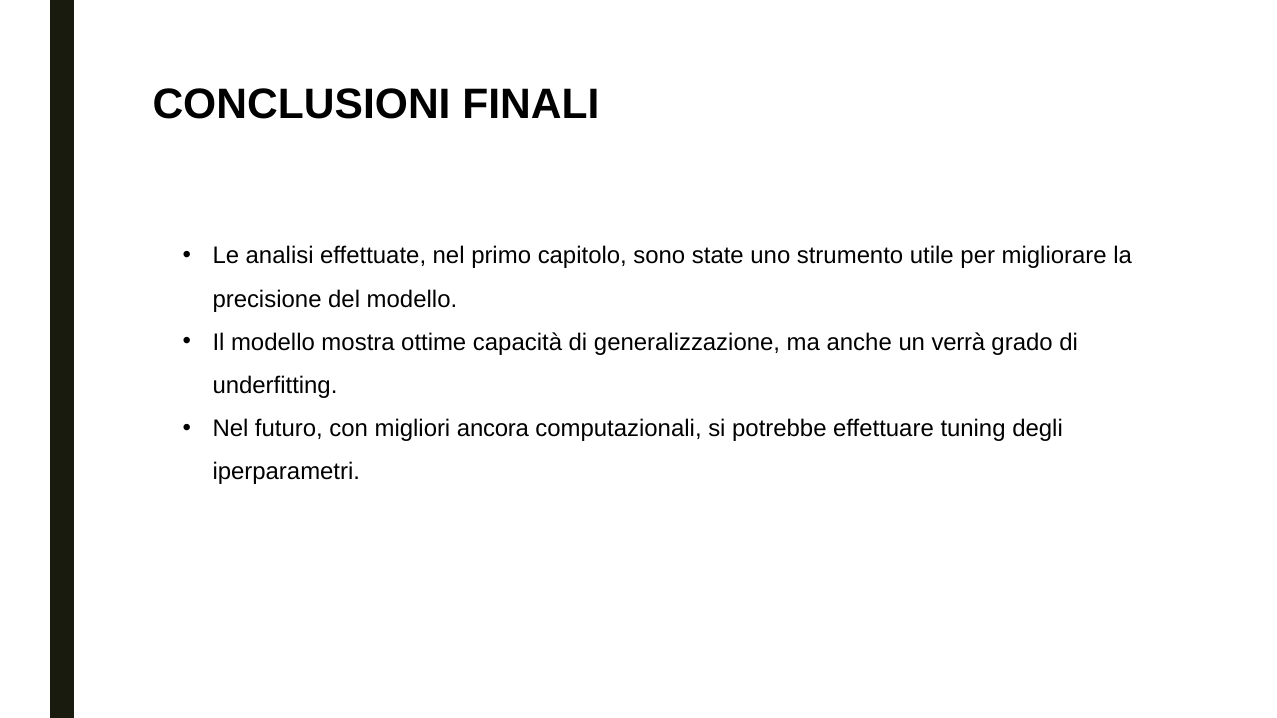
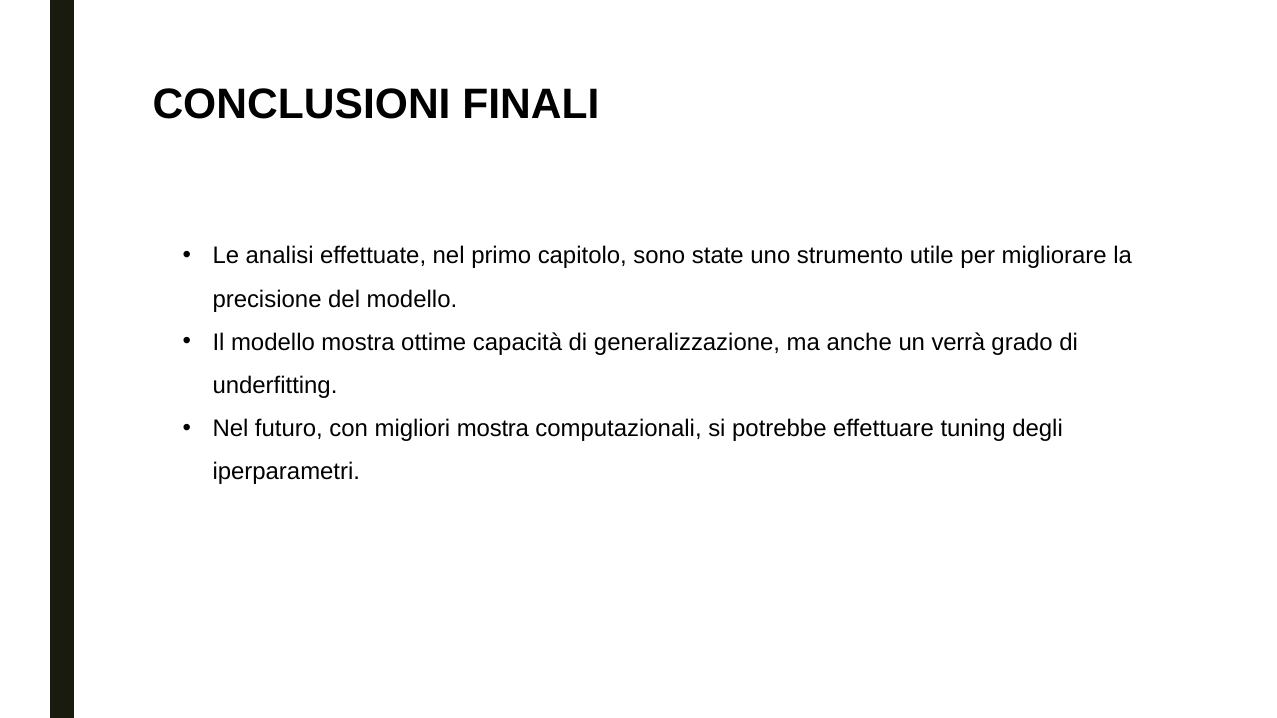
migliori ancora: ancora -> mostra
